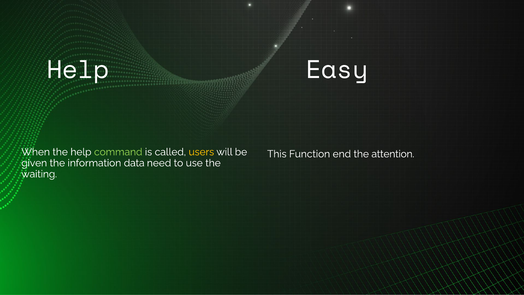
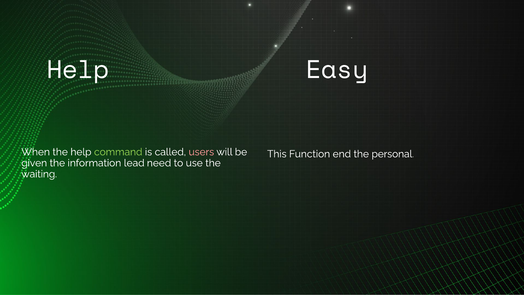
users colour: yellow -> pink
attention: attention -> personal
data: data -> lead
